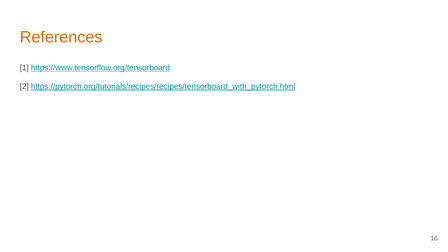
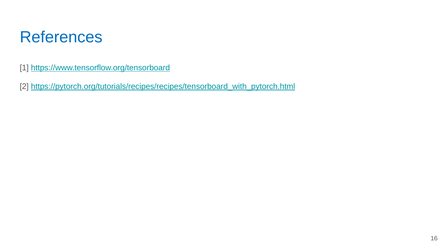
References colour: orange -> blue
